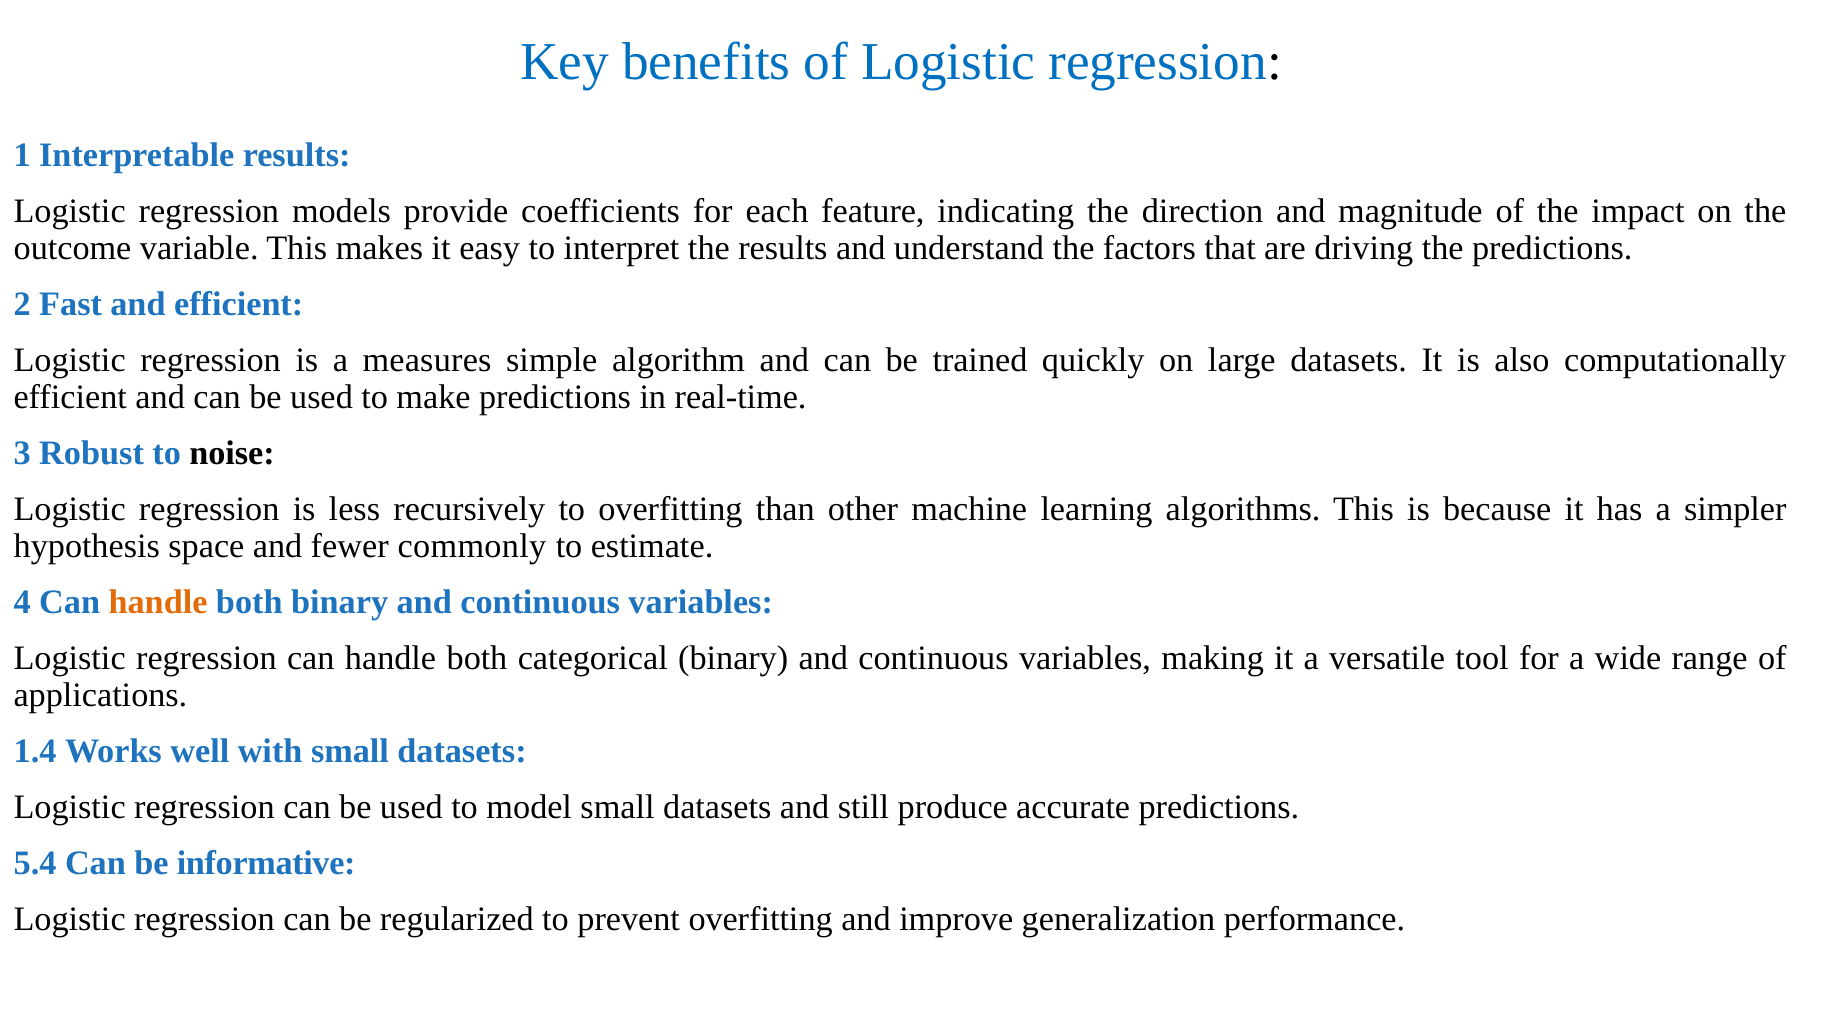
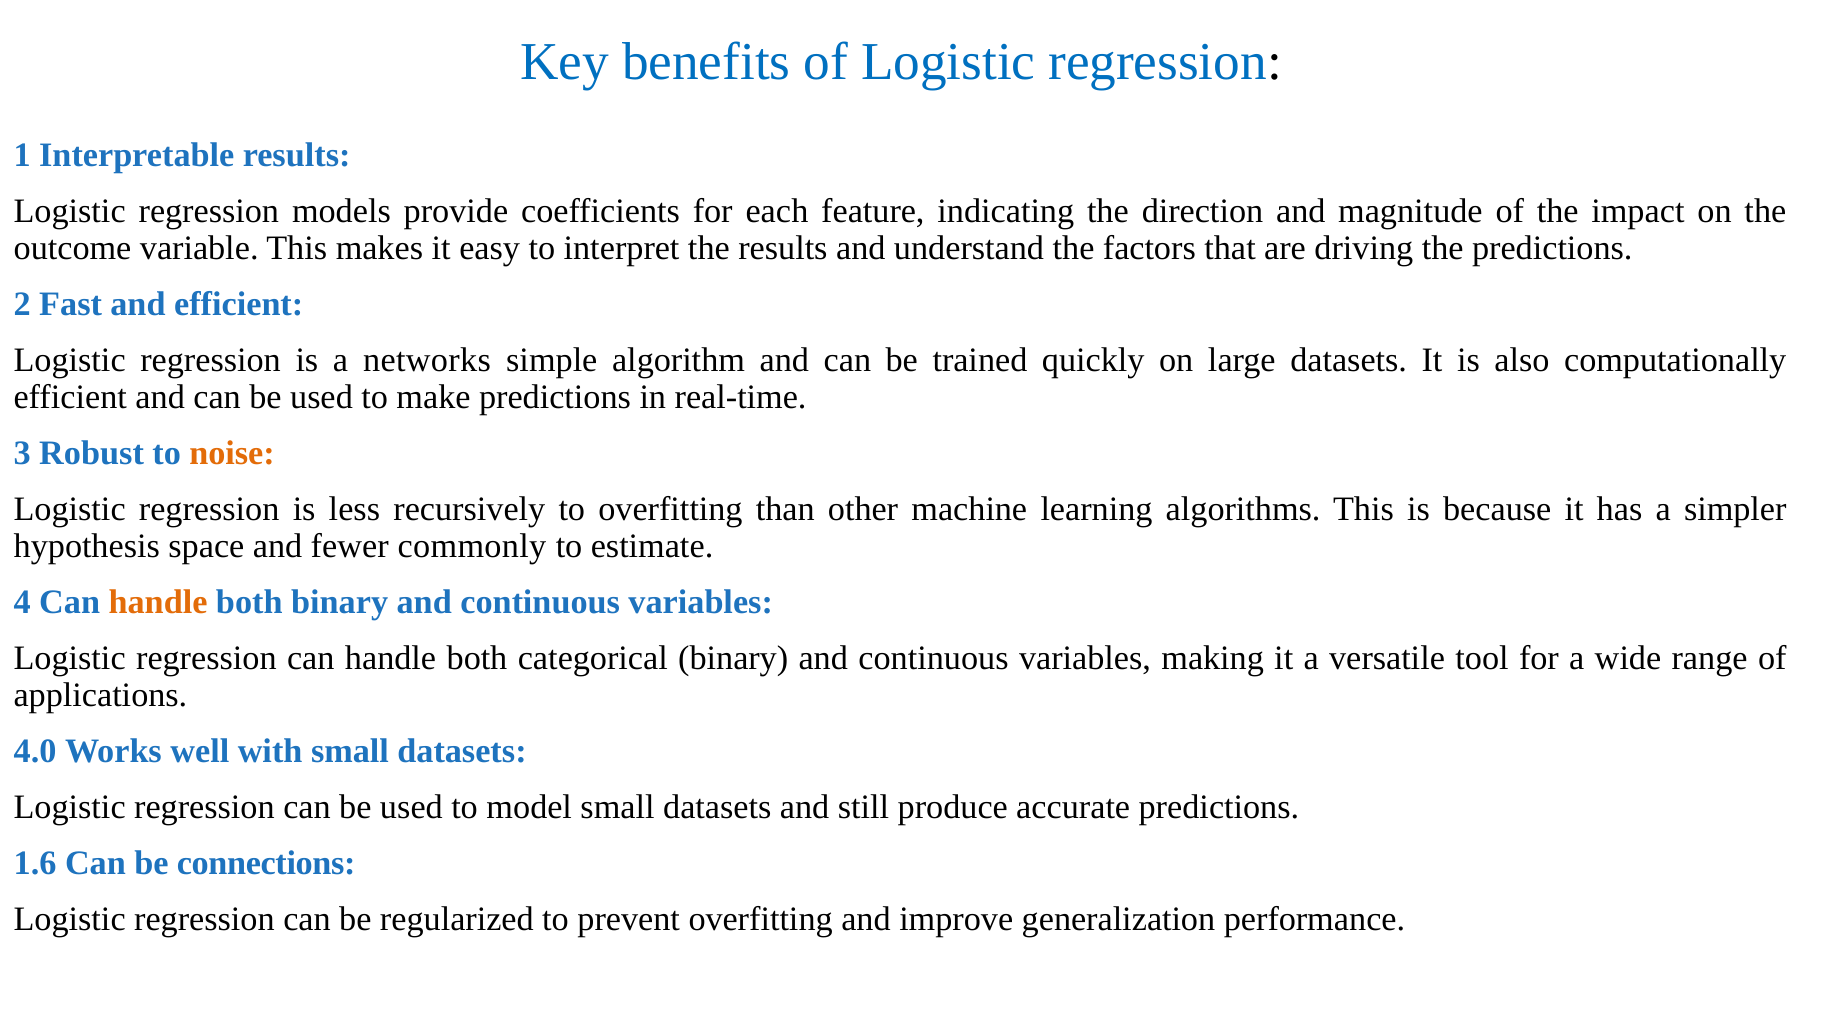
measures: measures -> networks
noise colour: black -> orange
1.4: 1.4 -> 4.0
5.4: 5.4 -> 1.6
informative: informative -> connections
